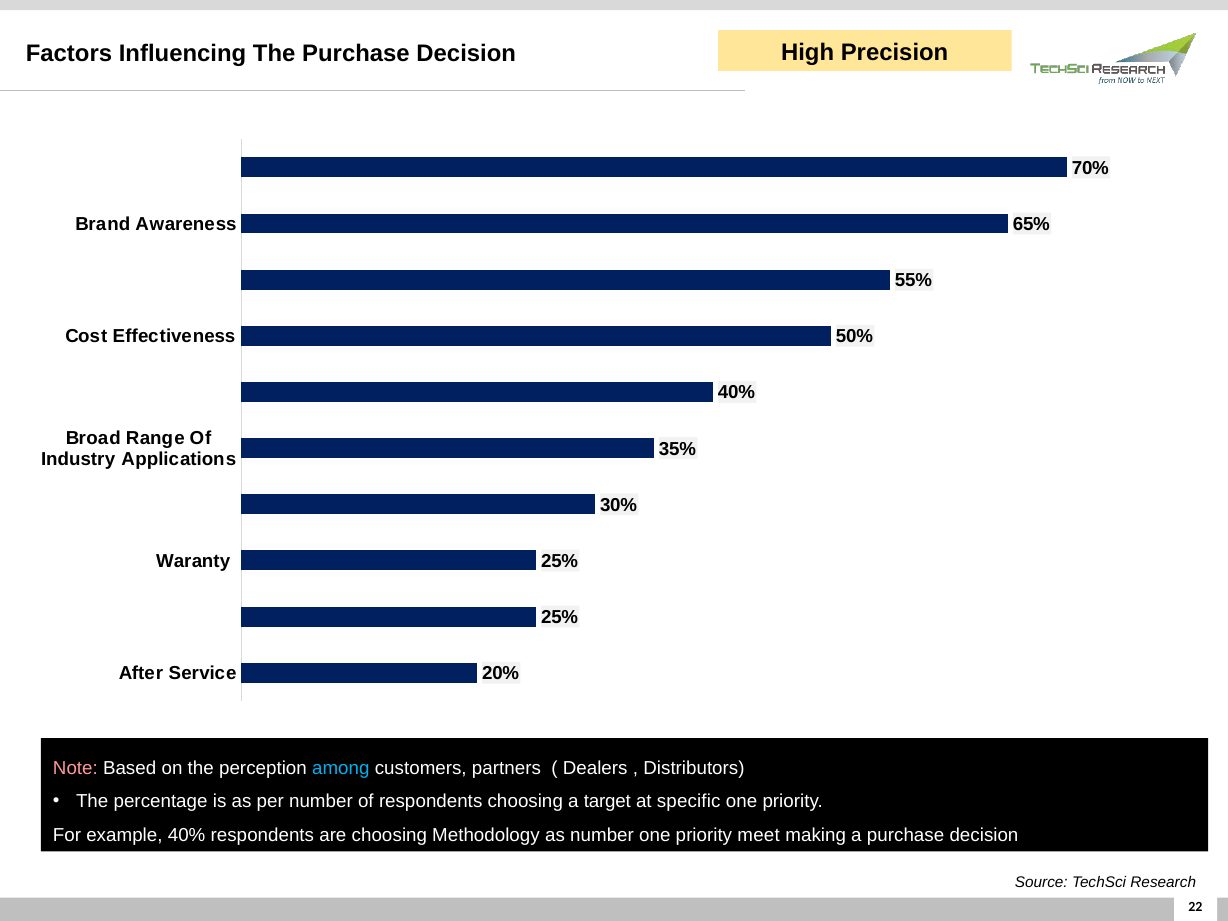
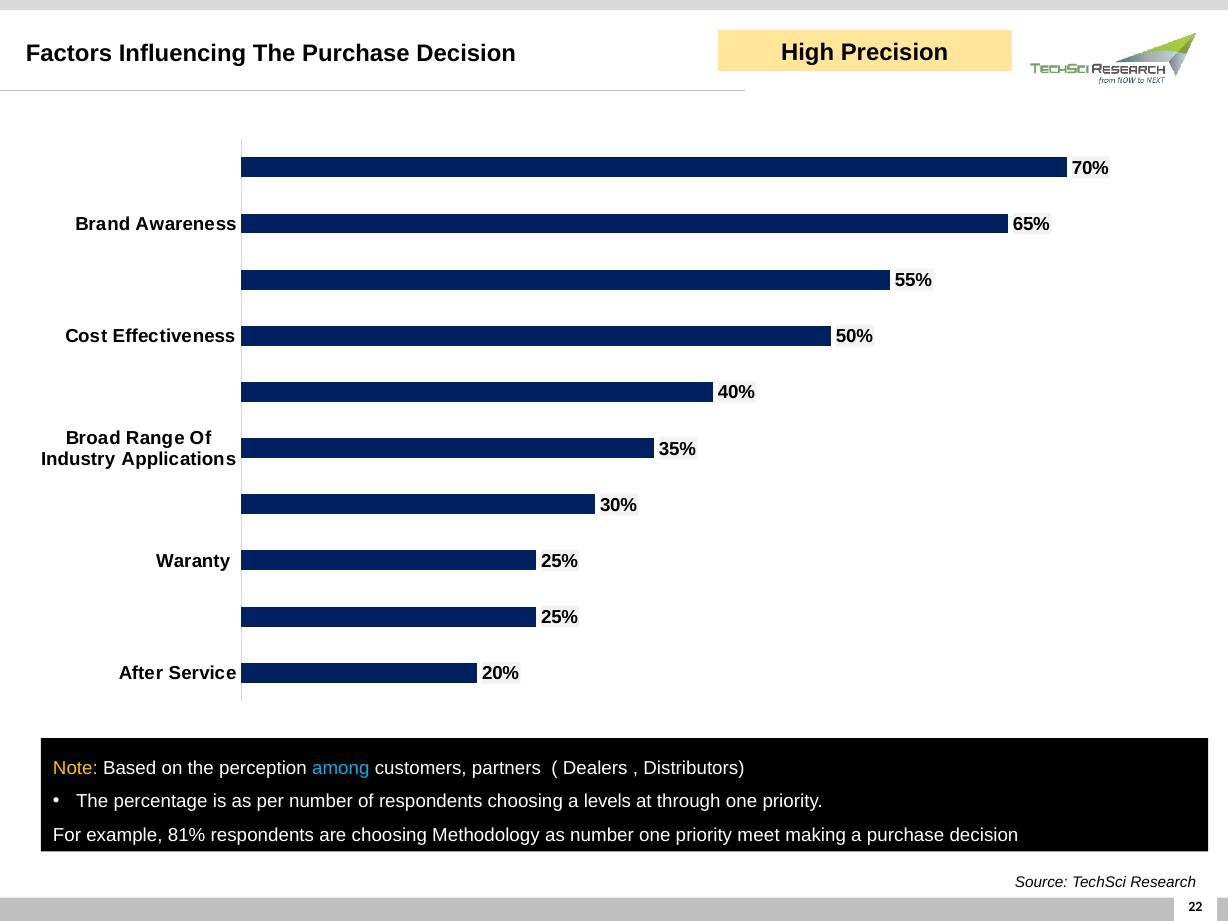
Note colour: pink -> yellow
target: target -> levels
specific: specific -> through
example 40%: 40% -> 81%
